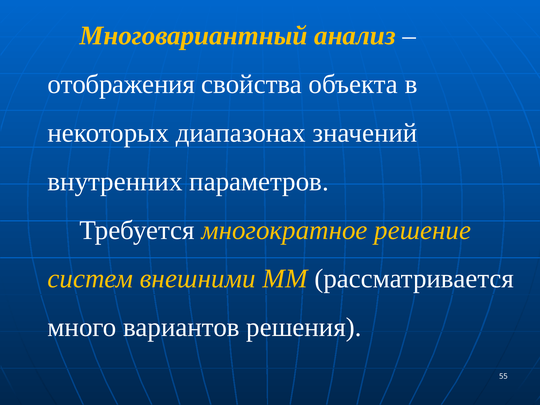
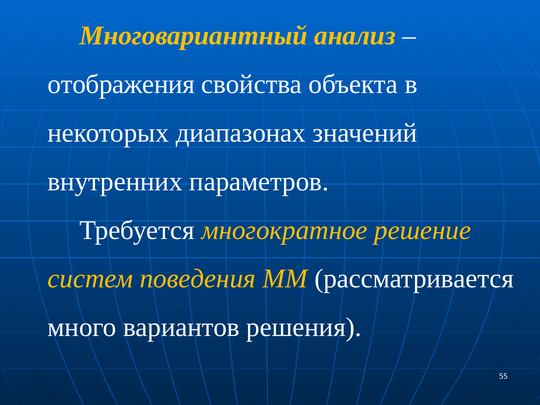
внешними: внешними -> поведения
